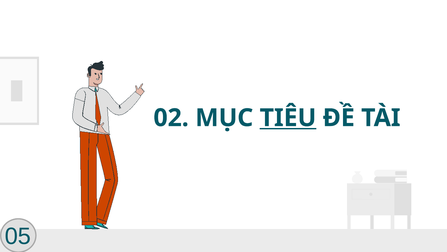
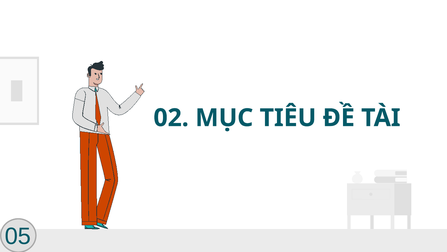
TIÊU underline: present -> none
